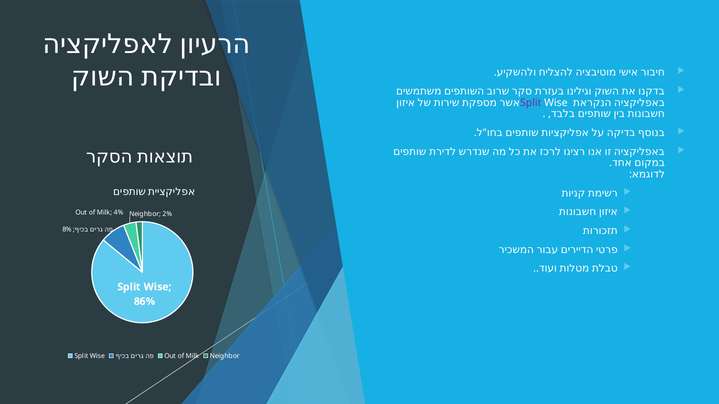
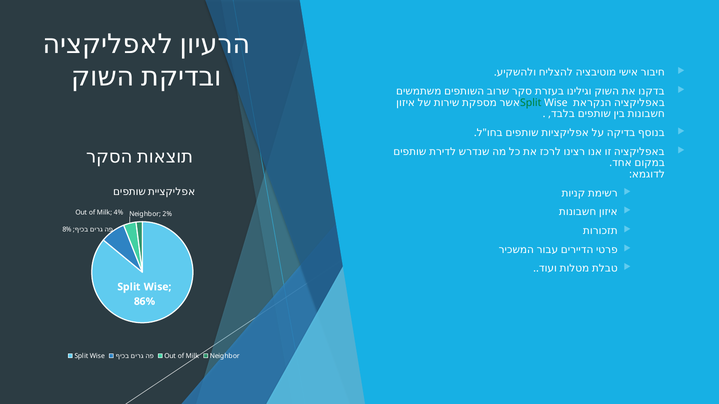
Split at (531, 103) colour: purple -> green
